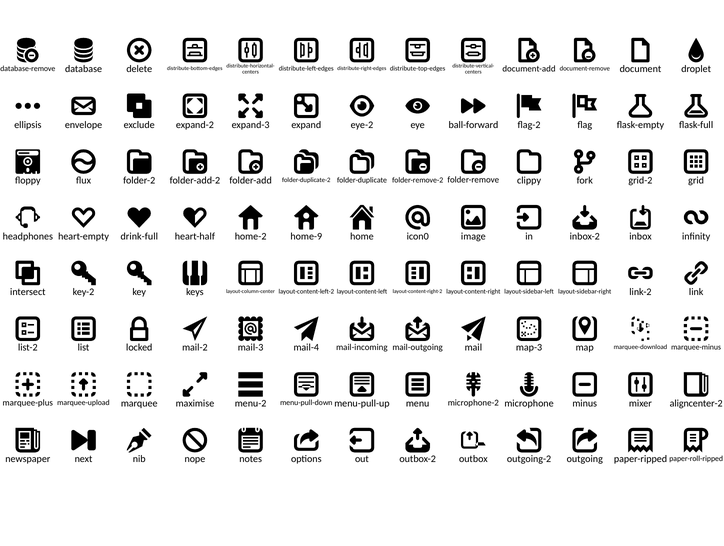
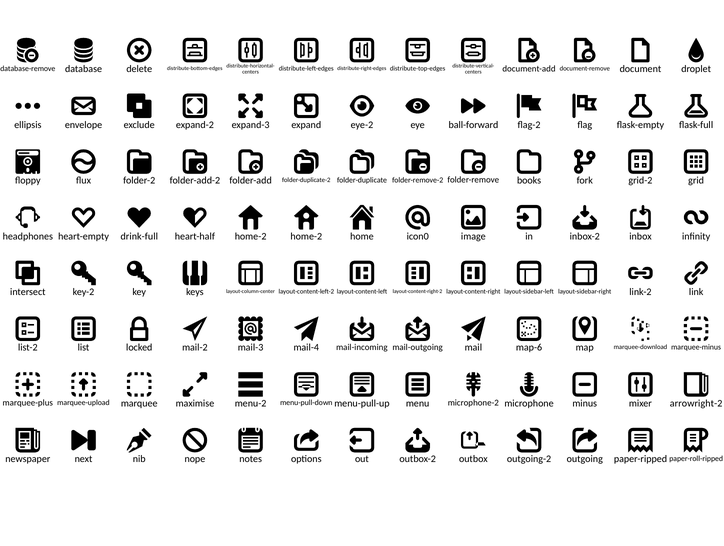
clippy: clippy -> books
home-2 home-9: home-9 -> home-2
map-3: map-3 -> map-6
aligncenter-2: aligncenter-2 -> arrowright-2
